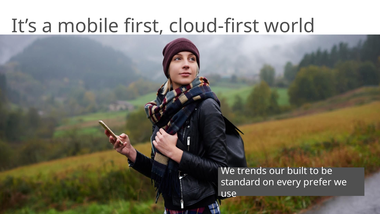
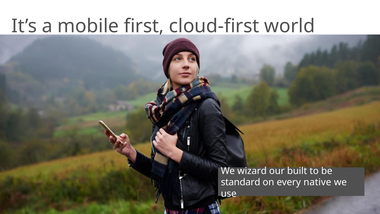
trends: trends -> wizard
prefer: prefer -> native
